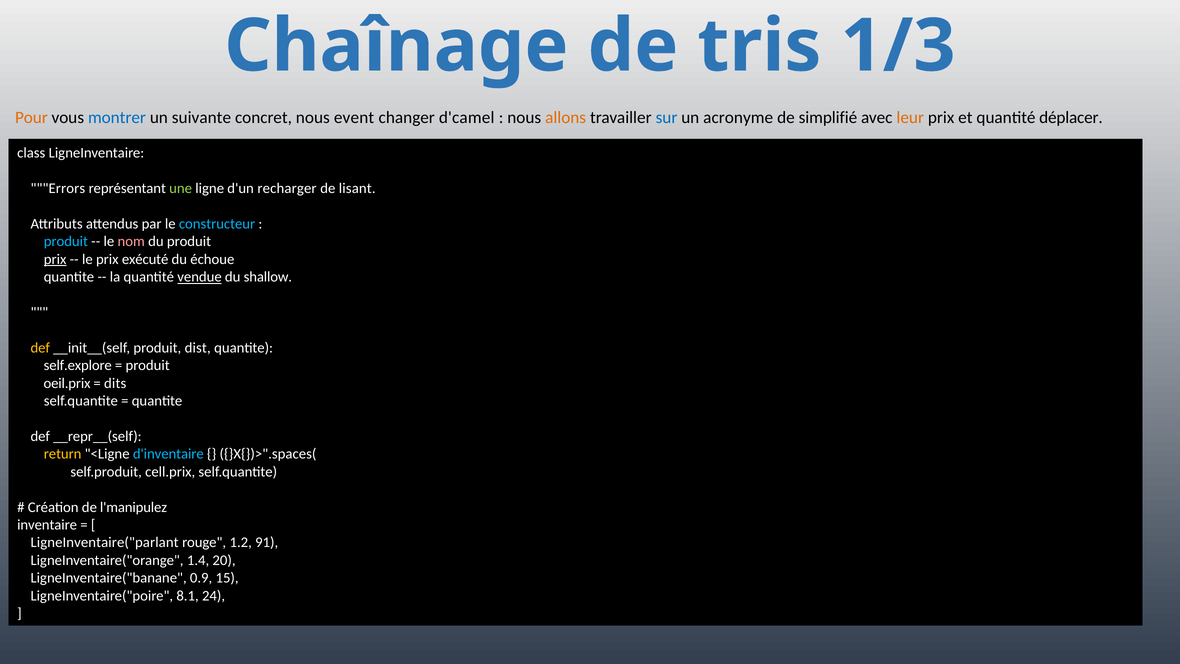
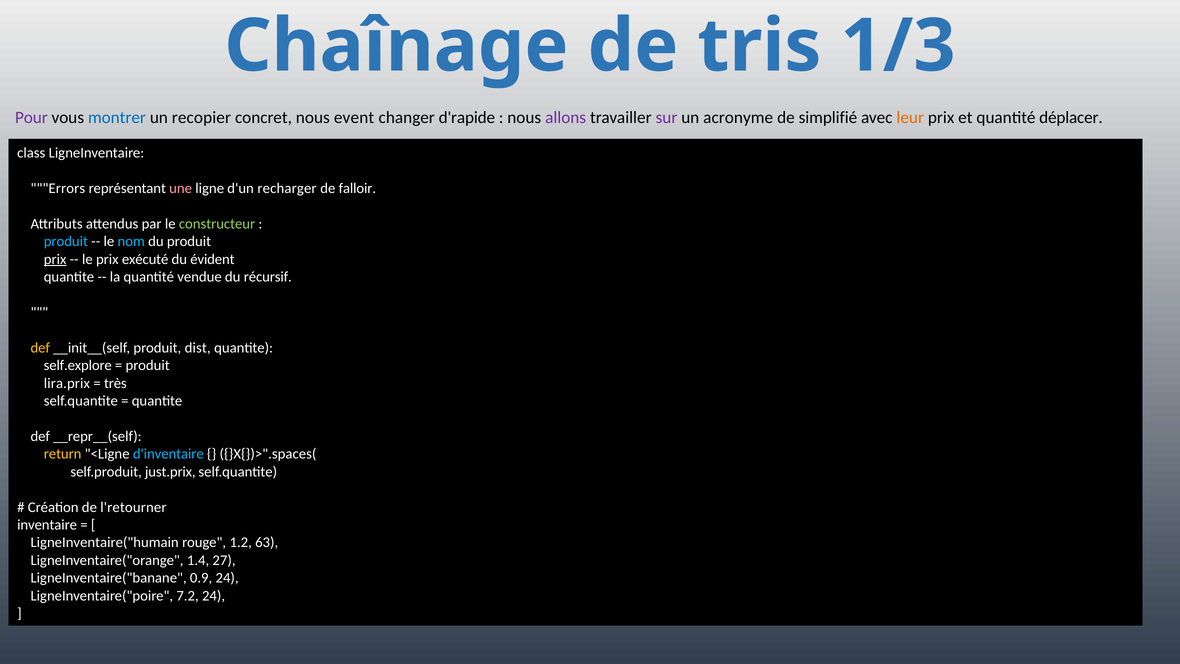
Pour colour: orange -> purple
suivante: suivante -> recopier
d'camel: d'camel -> d'rapide
allons colour: orange -> purple
sur colour: blue -> purple
une colour: light green -> pink
lisant: lisant -> falloir
constructeur colour: light blue -> light green
nom colour: pink -> light blue
échoue: échoue -> évident
vendue underline: present -> none
shallow: shallow -> récursif
oeil.prix: oeil.prix -> lira.prix
dits: dits -> très
cell.prix: cell.prix -> just.prix
l'manipulez: l'manipulez -> l'retourner
LigneInventaire("parlant: LigneInventaire("parlant -> LigneInventaire("humain
91: 91 -> 63
20: 20 -> 27
0.9 15: 15 -> 24
8.1: 8.1 -> 7.2
